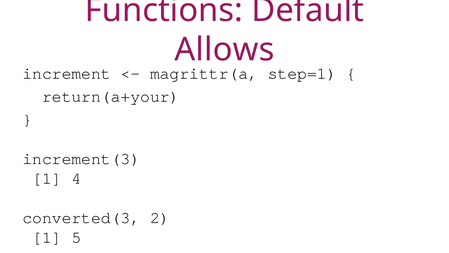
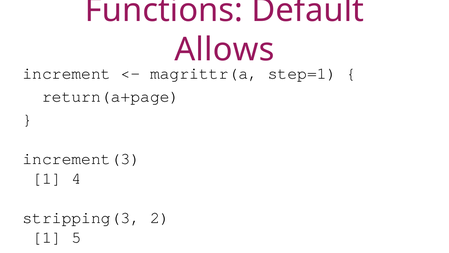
return(a+your: return(a+your -> return(a+page
converted(3: converted(3 -> stripping(3
